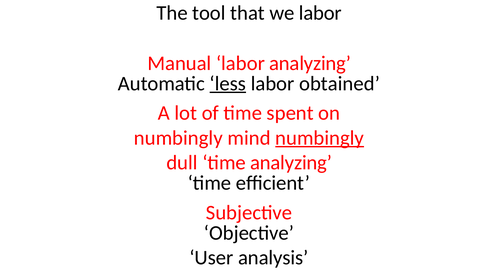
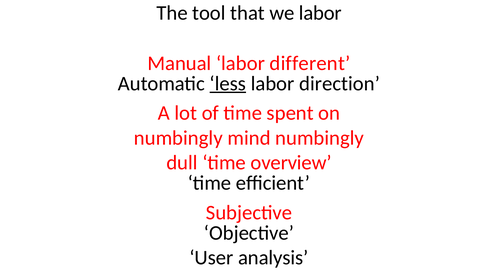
labor analyzing: analyzing -> different
obtained: obtained -> direction
numbingly at (320, 138) underline: present -> none
time analyzing: analyzing -> overview
